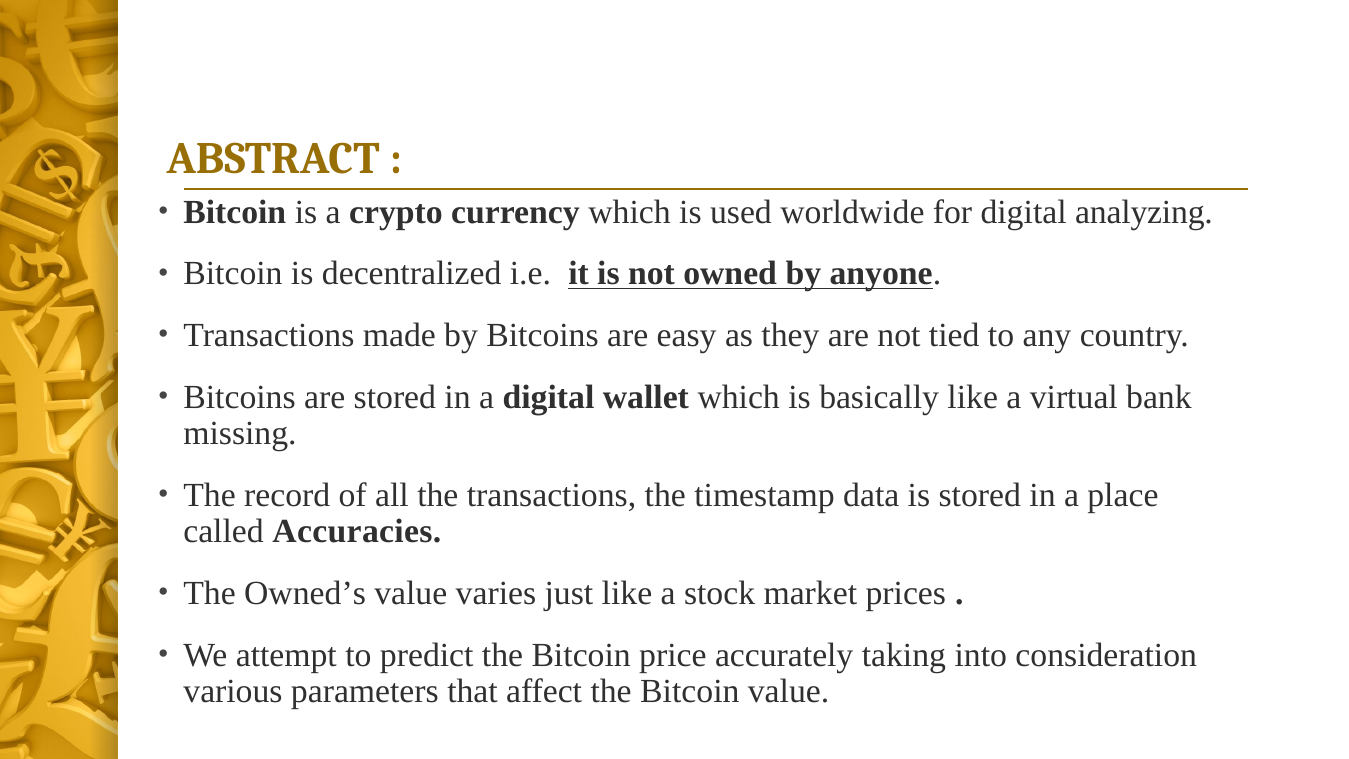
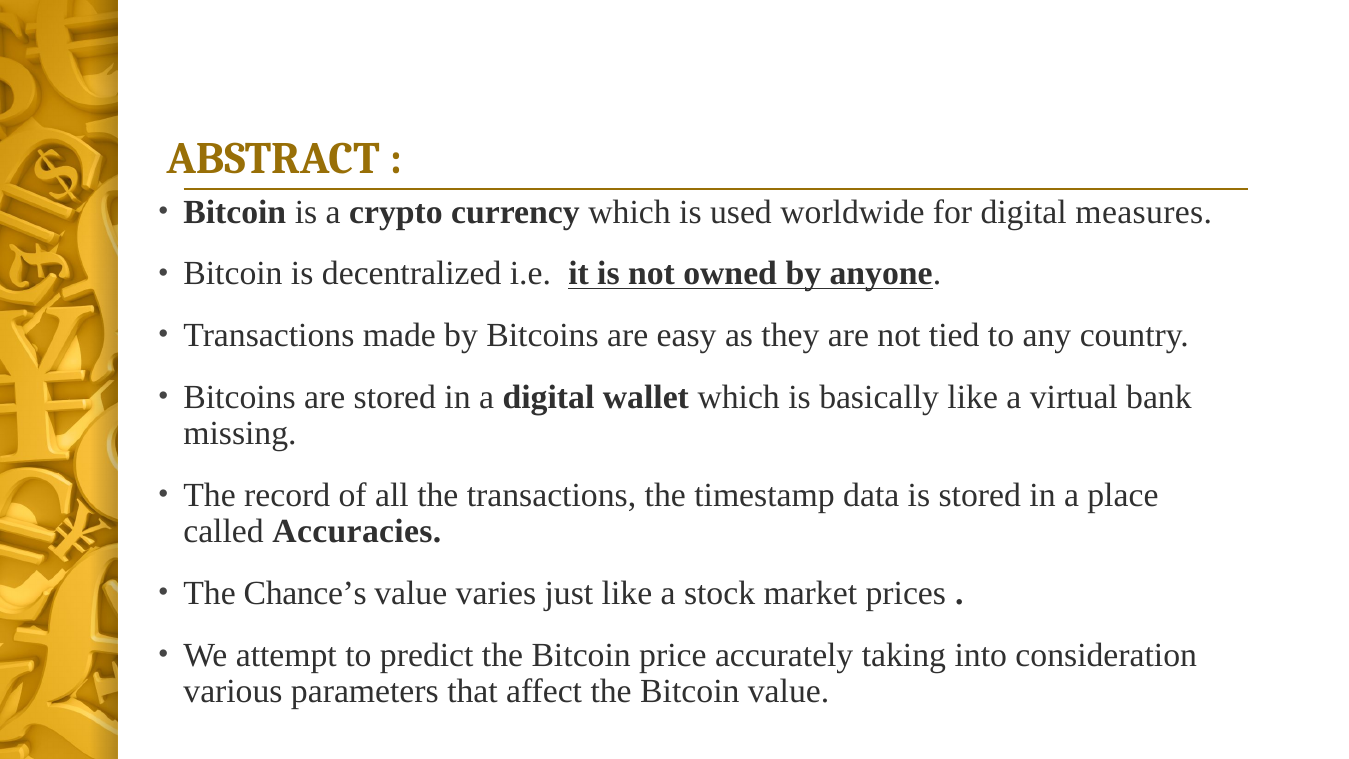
analyzing: analyzing -> measures
Owned’s: Owned’s -> Chance’s
